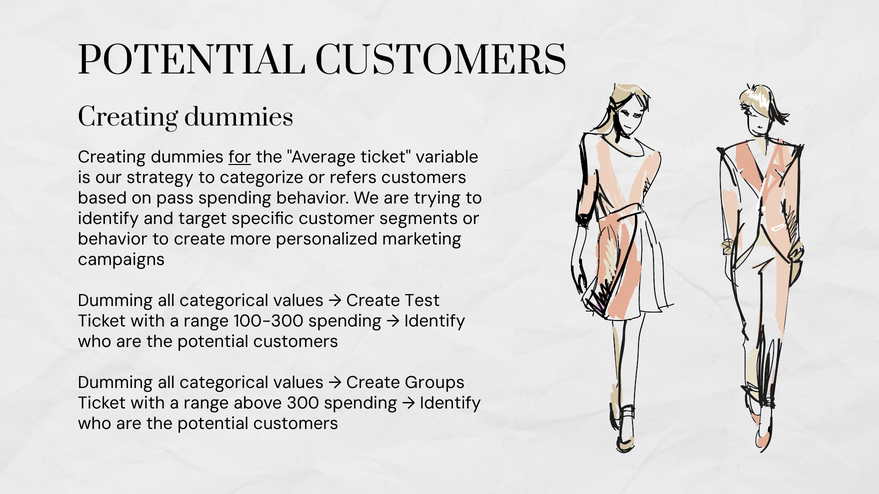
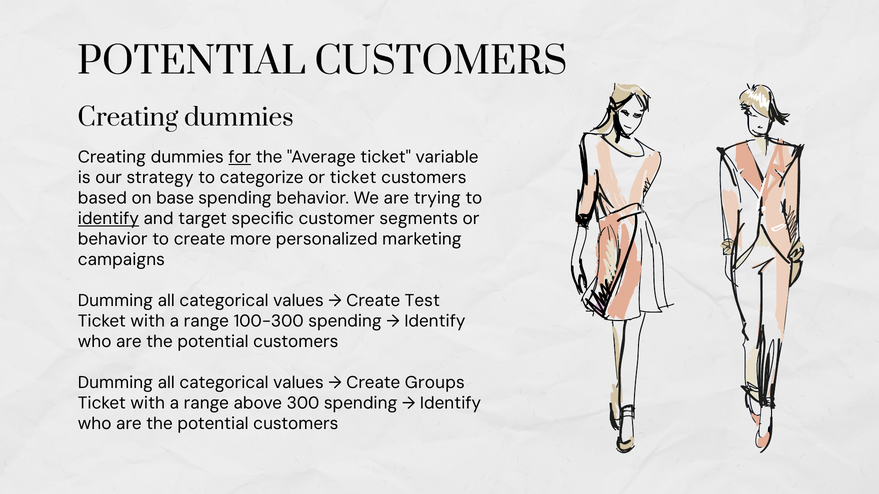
or refers: refers -> ticket
pass: pass -> base
identify at (108, 219) underline: none -> present
